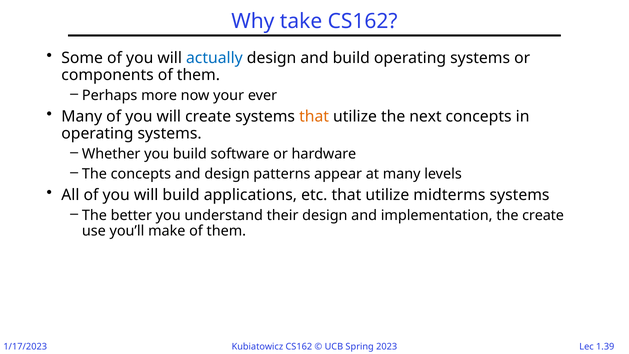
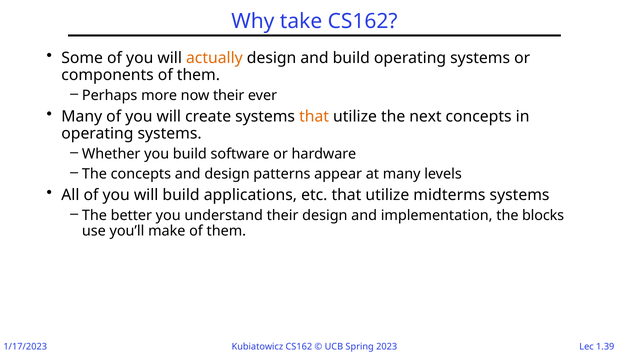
actually colour: blue -> orange
now your: your -> their
the create: create -> blocks
